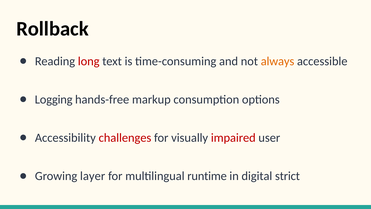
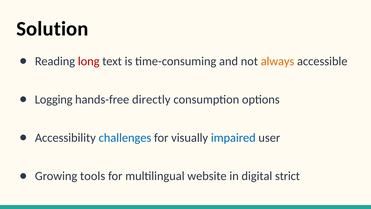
Rollback: Rollback -> Solution
markup: markup -> directly
challenges colour: red -> blue
impaired colour: red -> blue
layer: layer -> tools
runtime: runtime -> website
